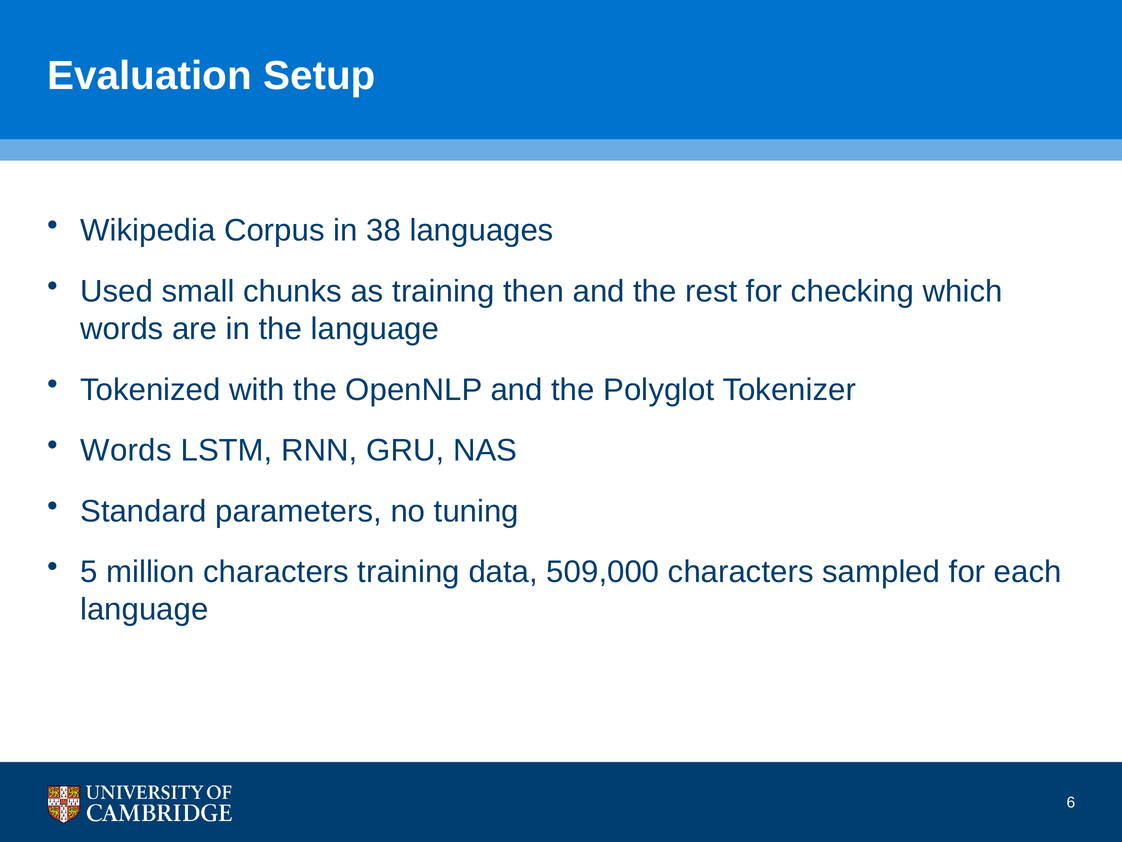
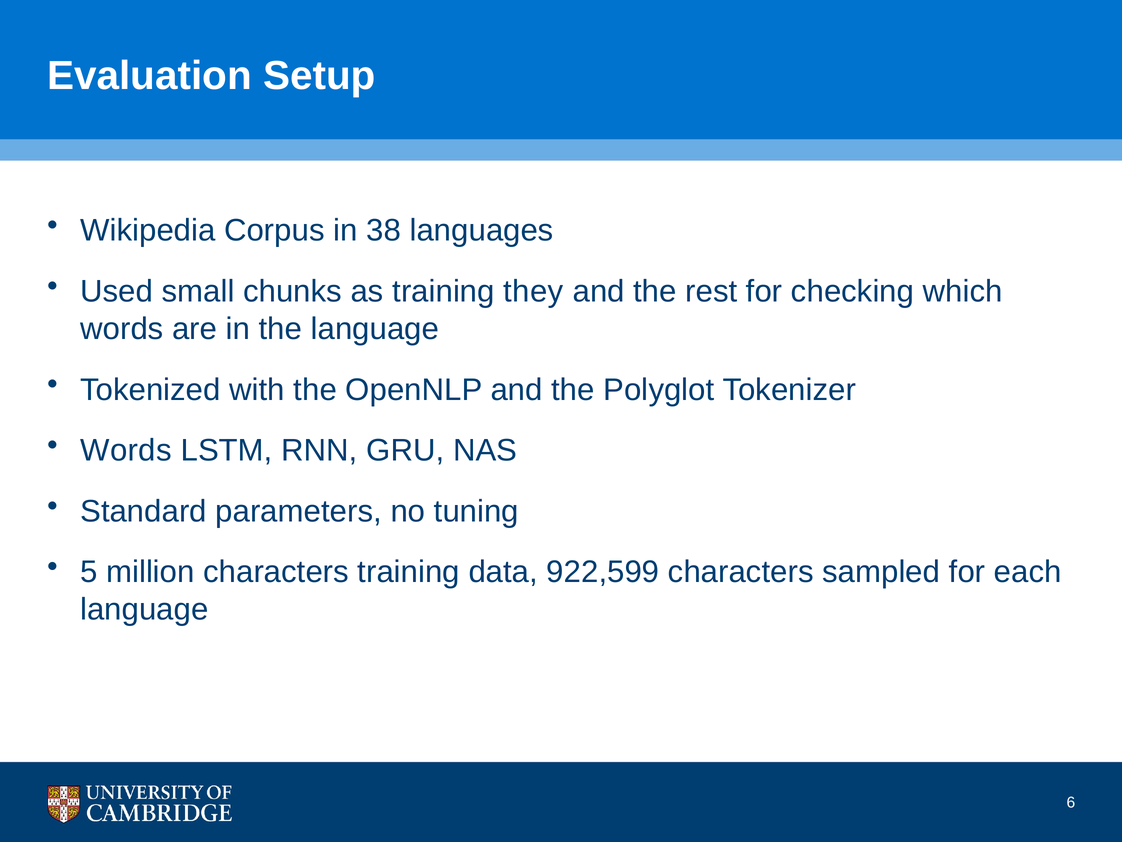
then: then -> they
509,000: 509,000 -> 922,599
